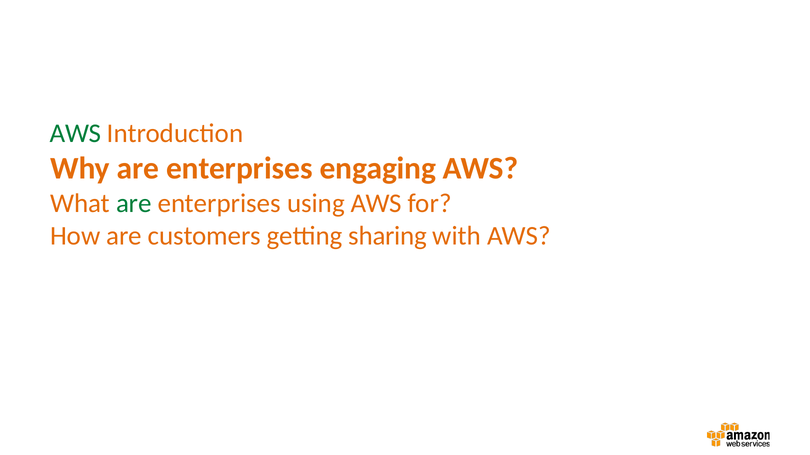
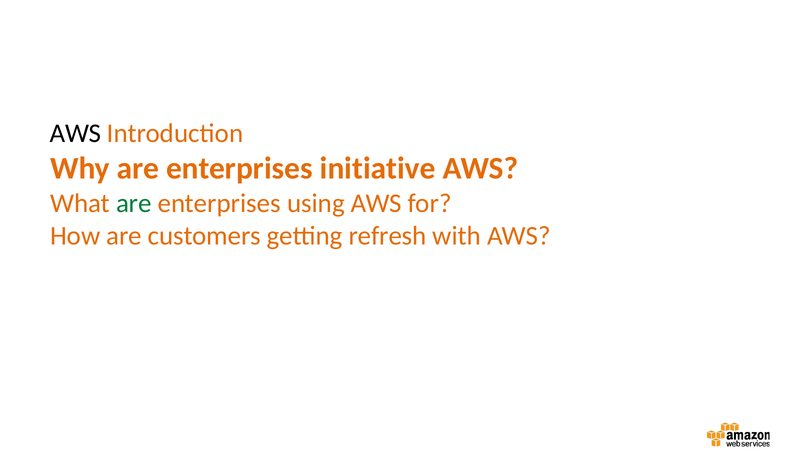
AWS at (76, 133) colour: green -> black
engaging: engaging -> initiative
sharing: sharing -> refresh
